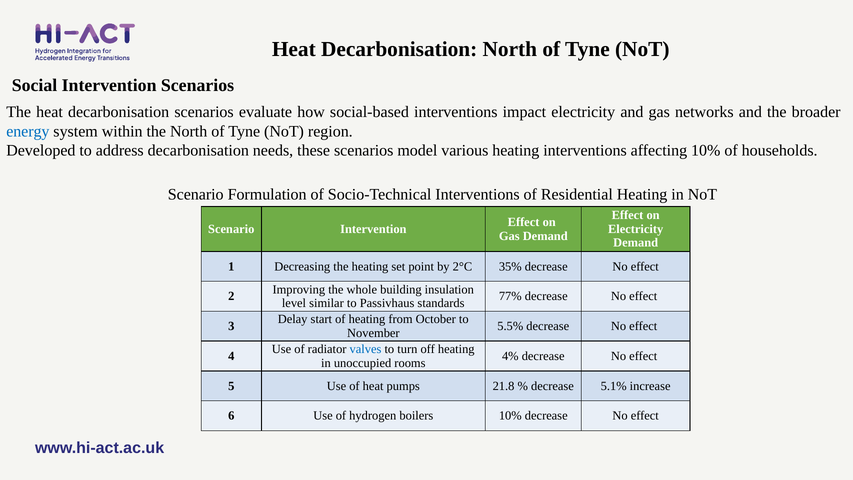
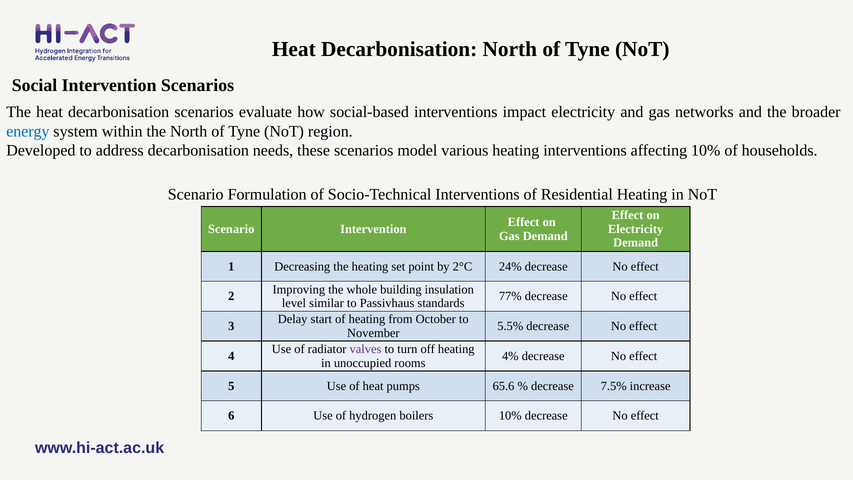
35%: 35% -> 24%
valves colour: blue -> purple
21.8: 21.8 -> 65.6
5.1%: 5.1% -> 7.5%
